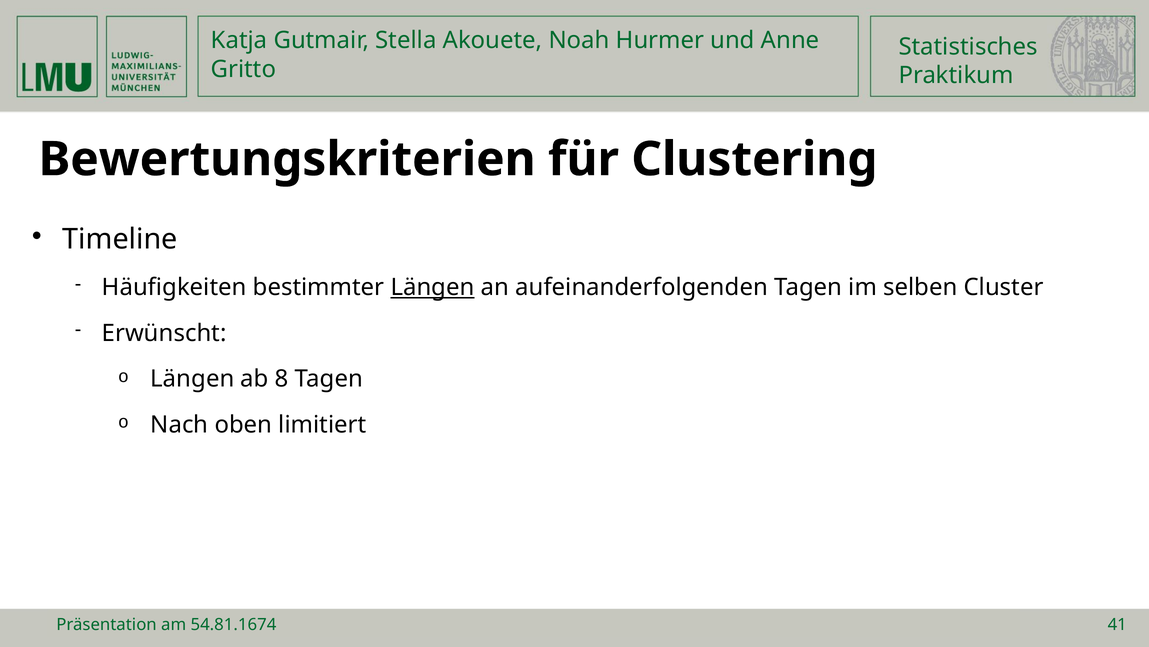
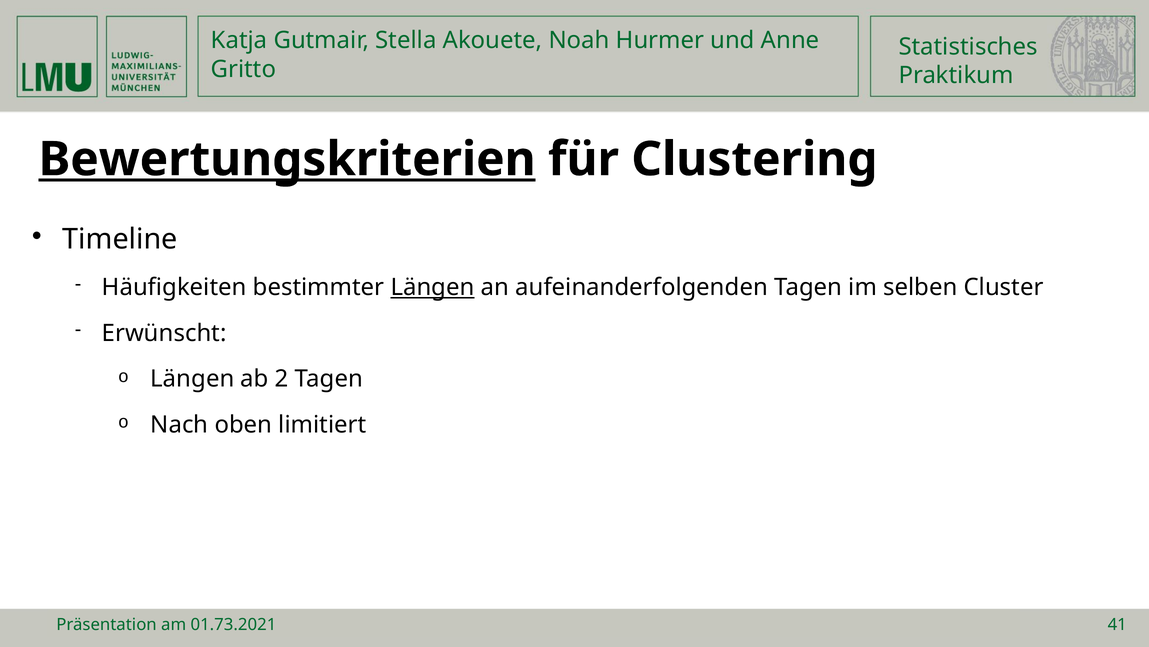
Bewertungskriterien underline: none -> present
8: 8 -> 2
54.81.1674: 54.81.1674 -> 01.73.2021
